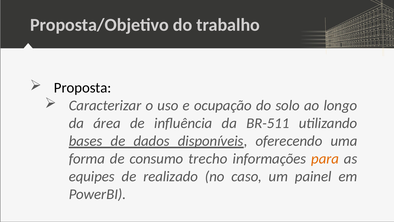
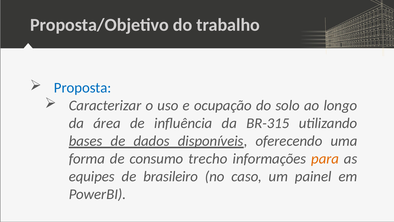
Proposta colour: black -> blue
BR-511: BR-511 -> BR-315
realizado: realizado -> brasileiro
